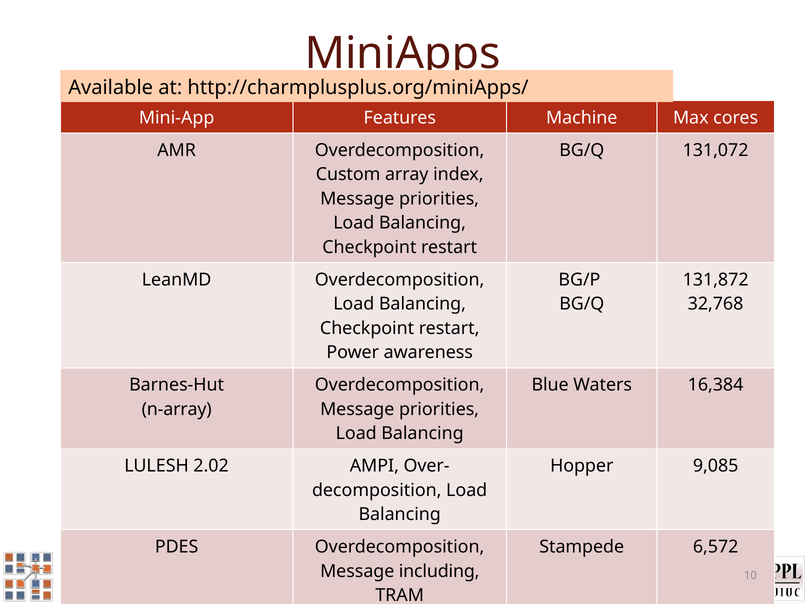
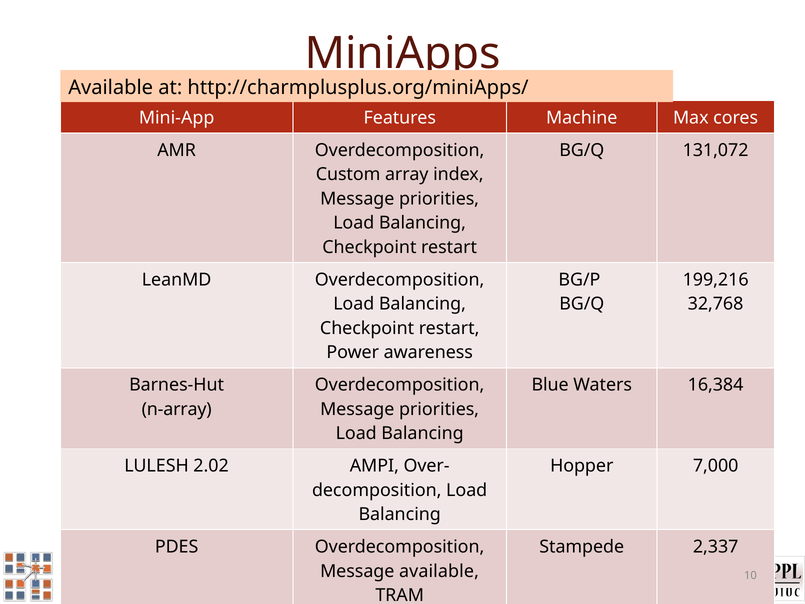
131,872: 131,872 -> 199,216
9,085: 9,085 -> 7,000
6,572: 6,572 -> 2,337
Message including: including -> available
